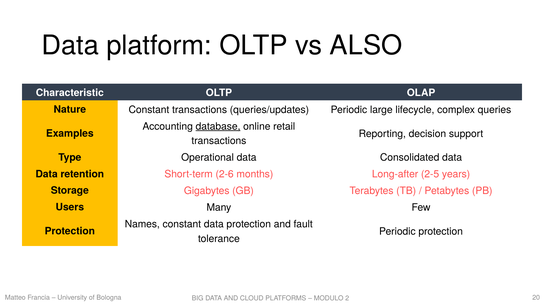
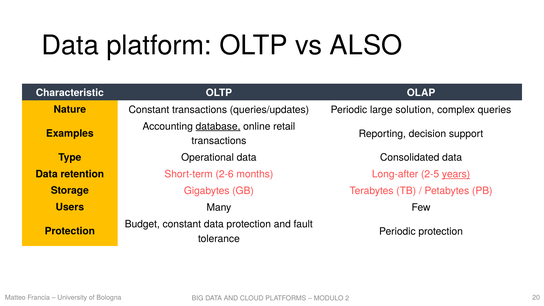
lifecycle: lifecycle -> solution
years underline: none -> present
Names: Names -> Budget
